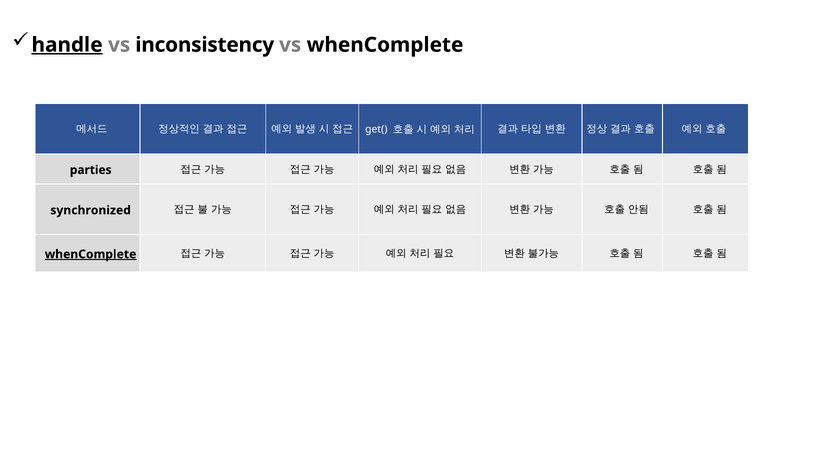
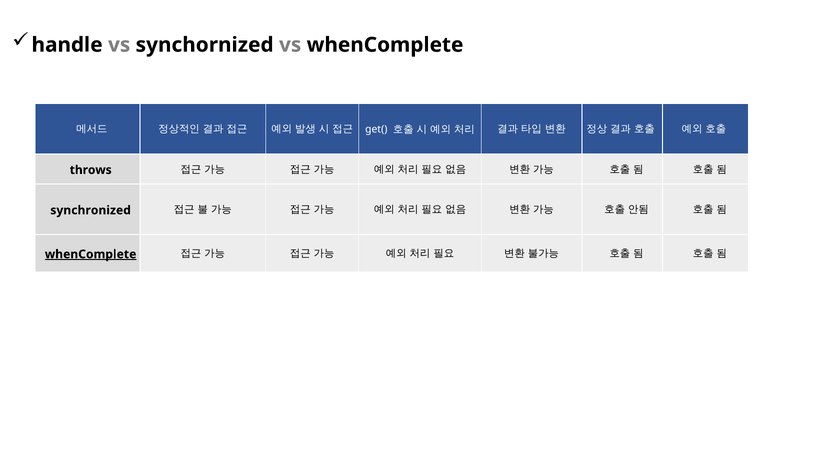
handle underline: present -> none
inconsistency: inconsistency -> synchornized
parties: parties -> throws
